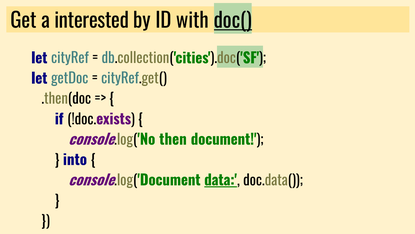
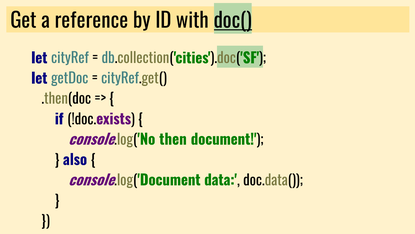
interested: interested -> reference
into: into -> also
data underline: present -> none
